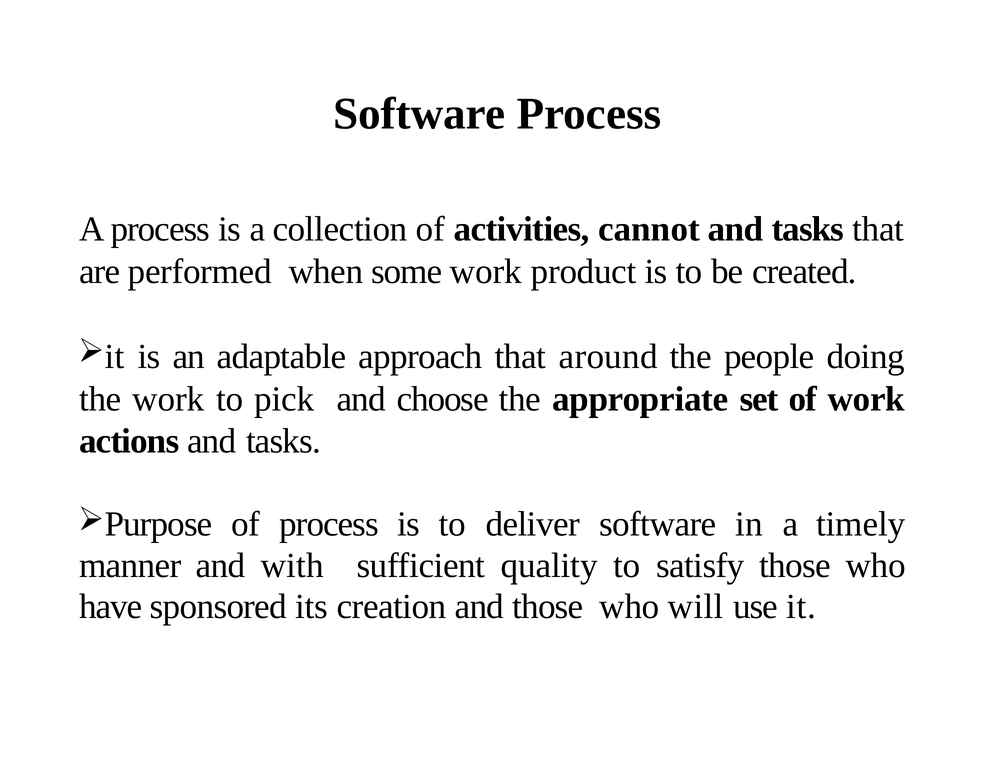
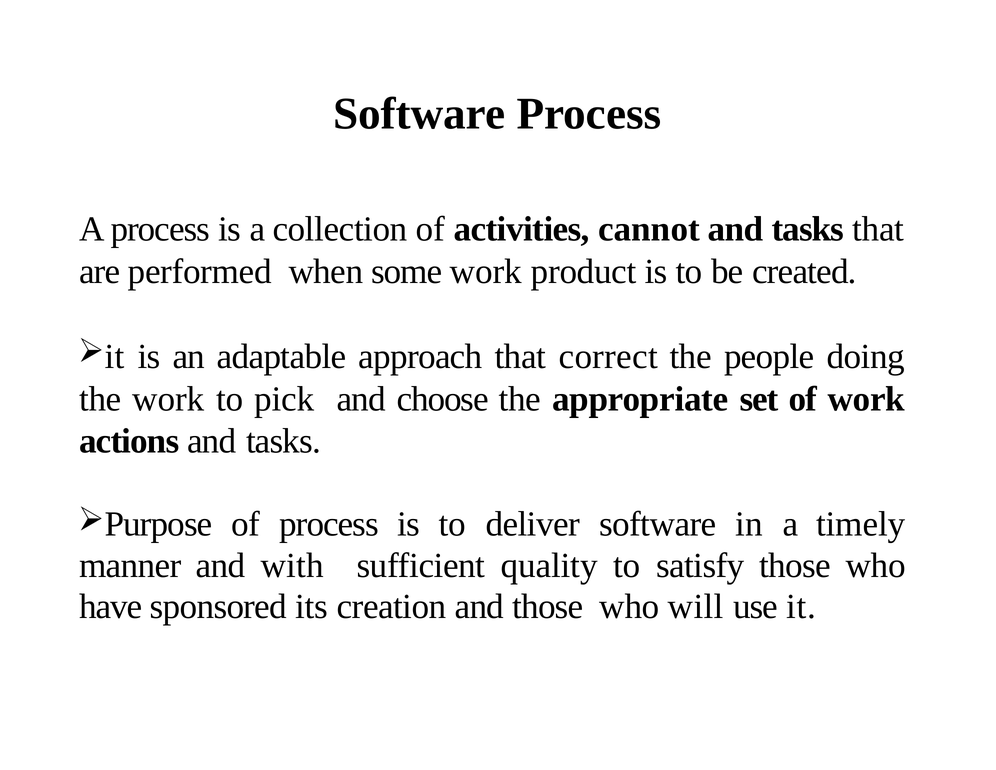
around: around -> correct
